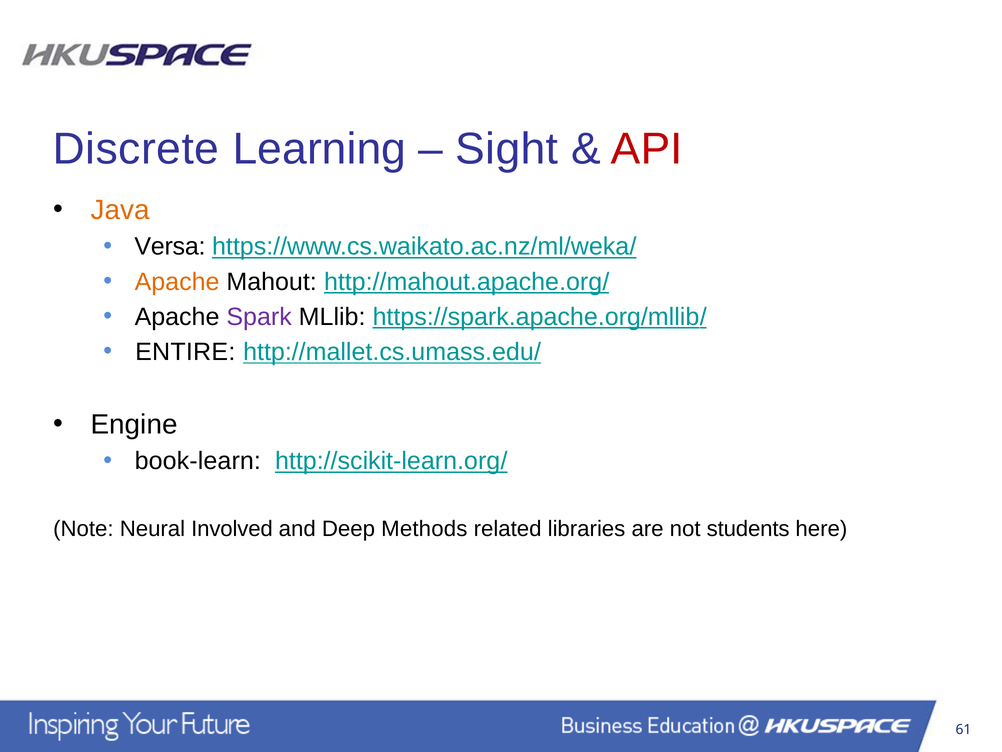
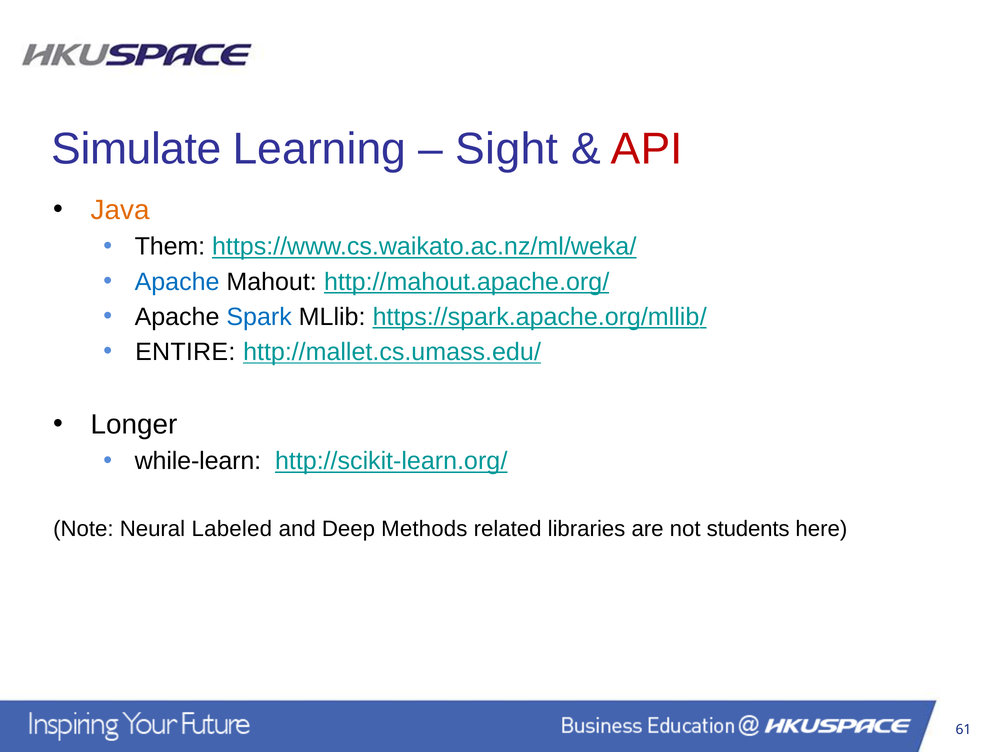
Discrete: Discrete -> Simulate
Versa: Versa -> Them
Apache at (177, 282) colour: orange -> blue
Spark colour: purple -> blue
Engine: Engine -> Longer
book-learn: book-learn -> while-learn
Involved: Involved -> Labeled
